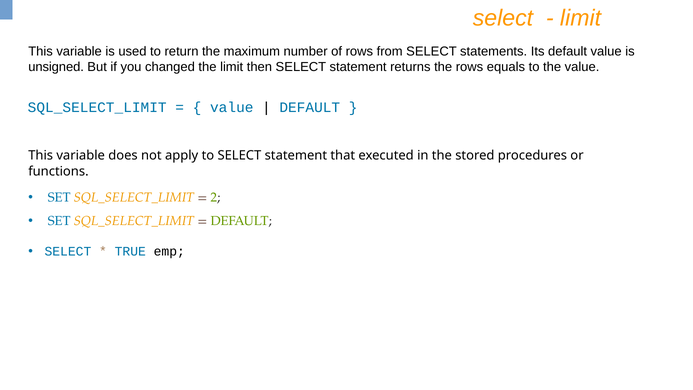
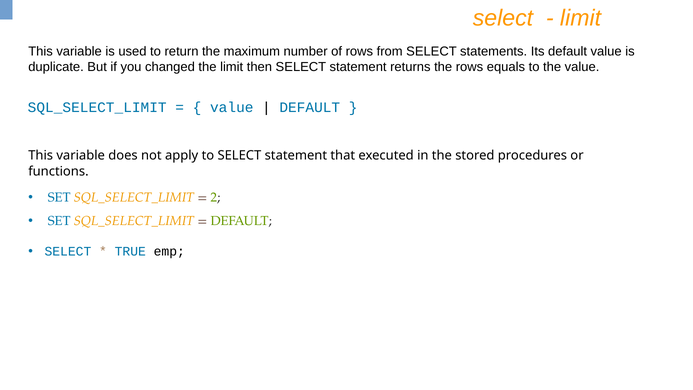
unsigned: unsigned -> duplicate
